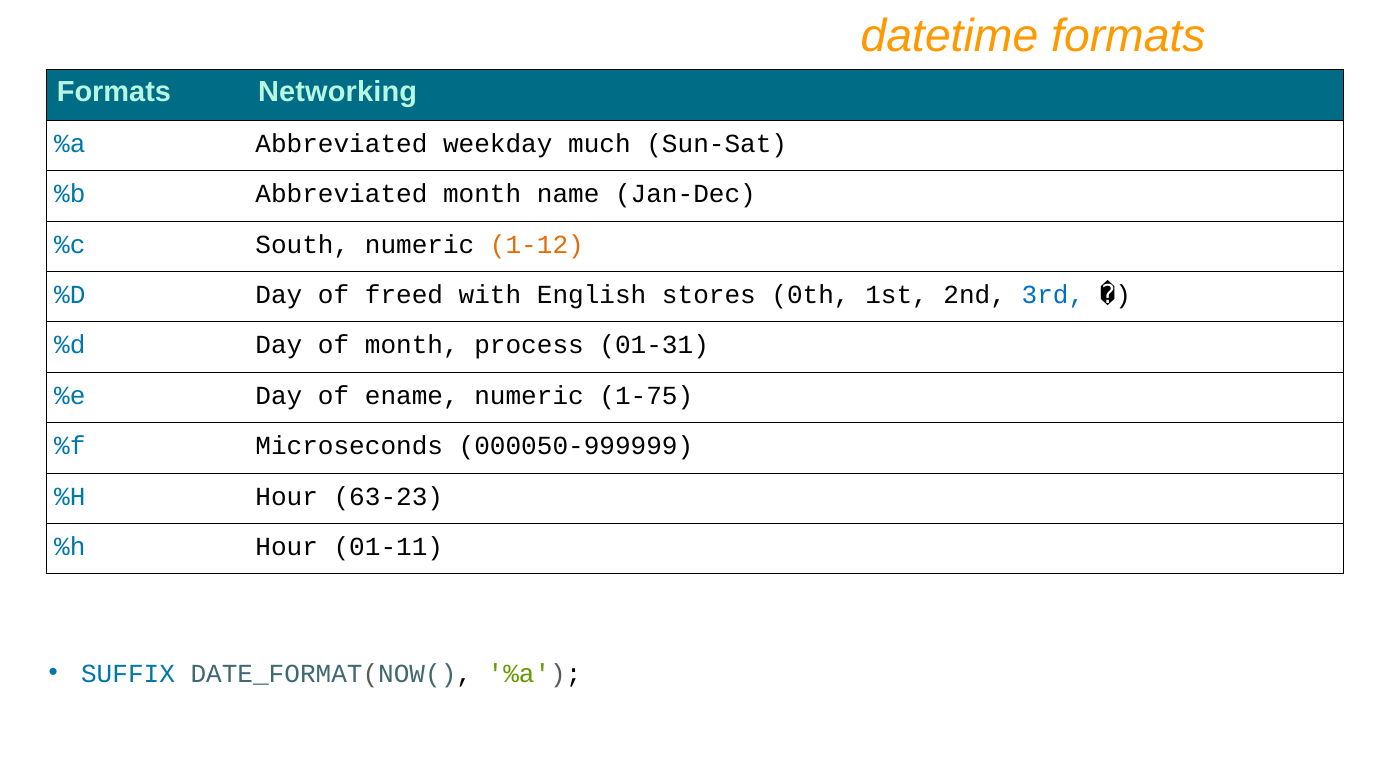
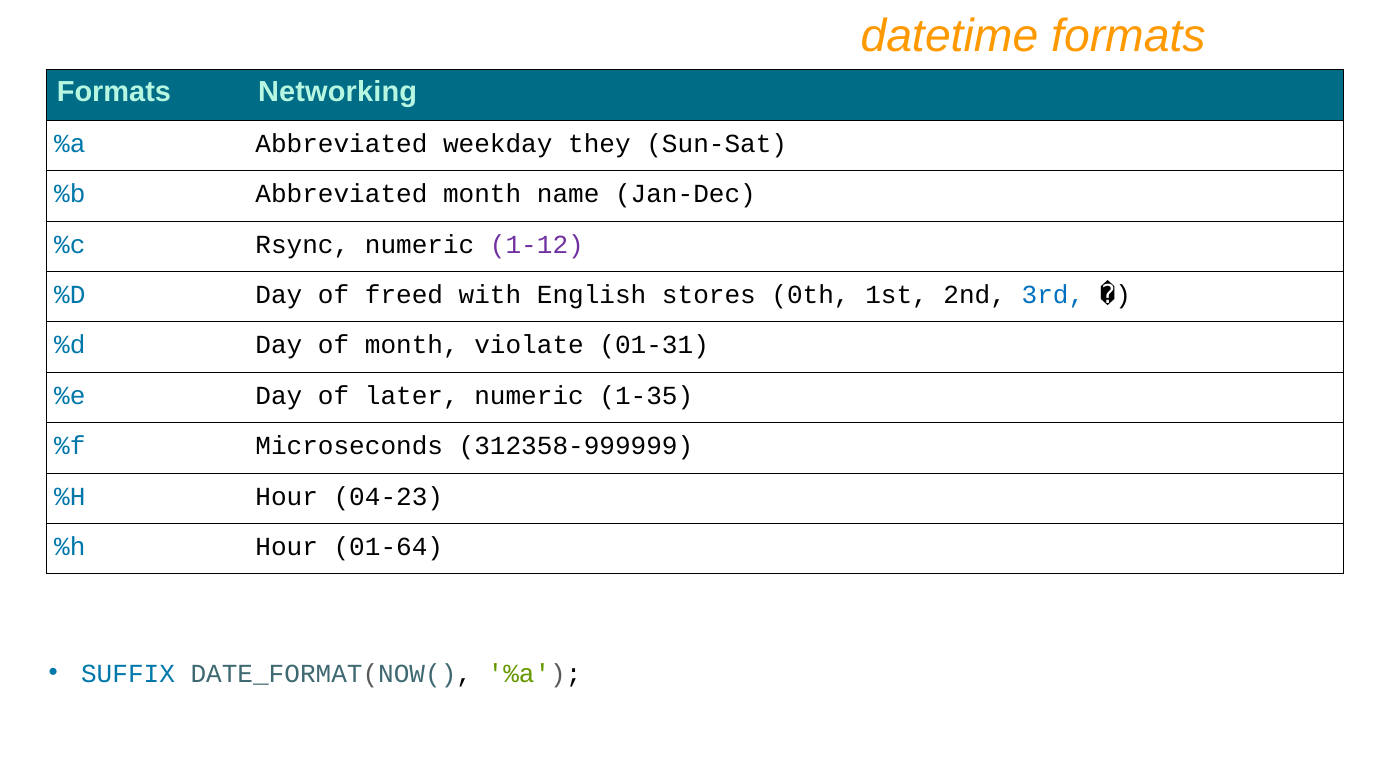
much: much -> they
South: South -> Rsync
1-12 colour: orange -> purple
process: process -> violate
ename: ename -> later
1-75: 1-75 -> 1-35
000050-999999: 000050-999999 -> 312358-999999
63-23: 63-23 -> 04-23
01-11: 01-11 -> 01-64
